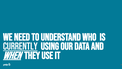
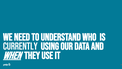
Currently underline: present -> none
